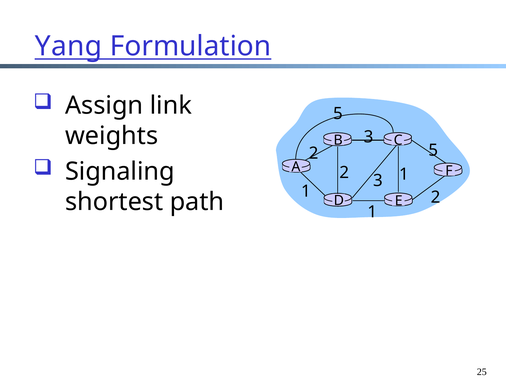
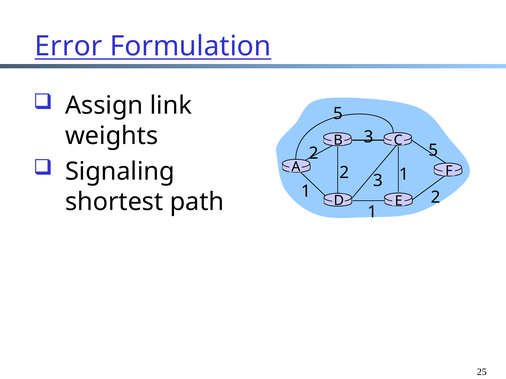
Yang: Yang -> Error
